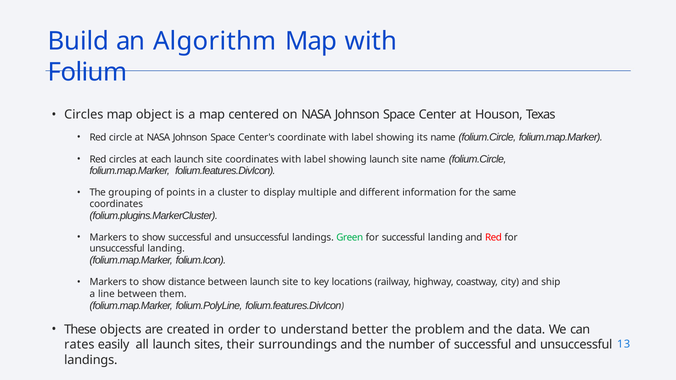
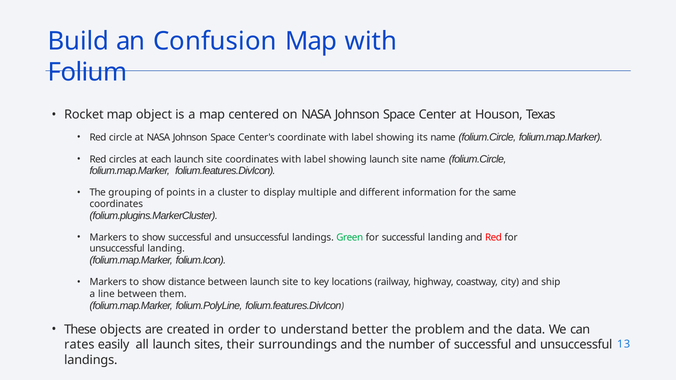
Algorithm: Algorithm -> Confusion
Circles at (84, 115): Circles -> Rocket
